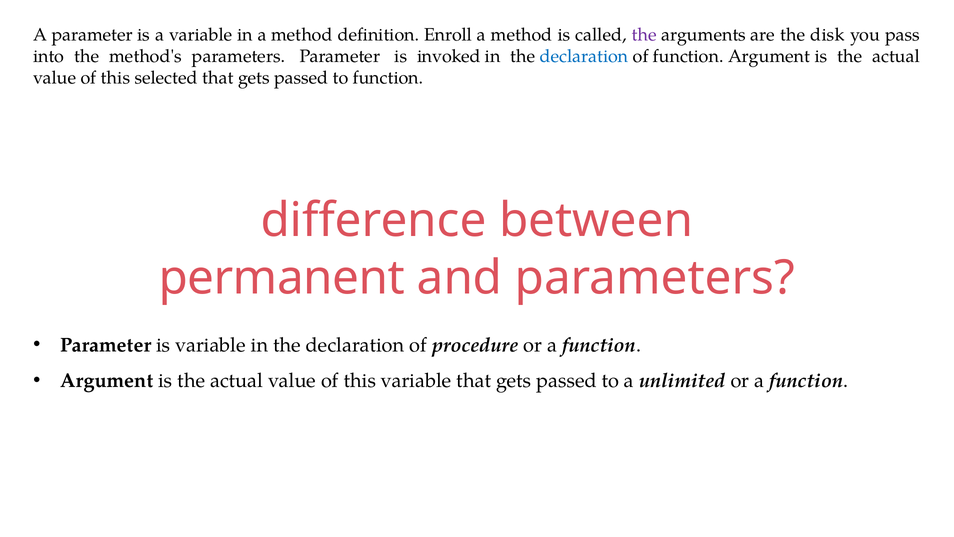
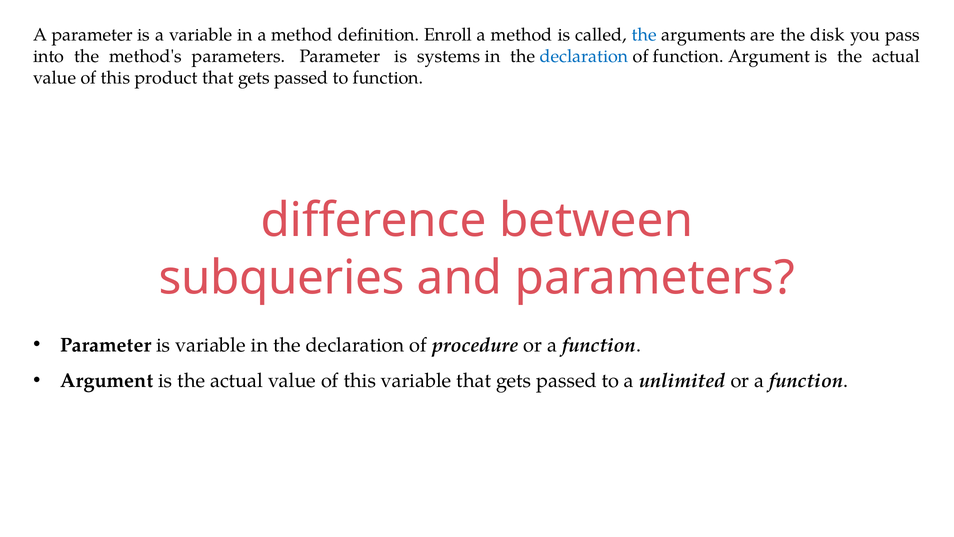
the at (644, 35) colour: purple -> blue
invoked: invoked -> systems
selected: selected -> product
permanent: permanent -> subqueries
